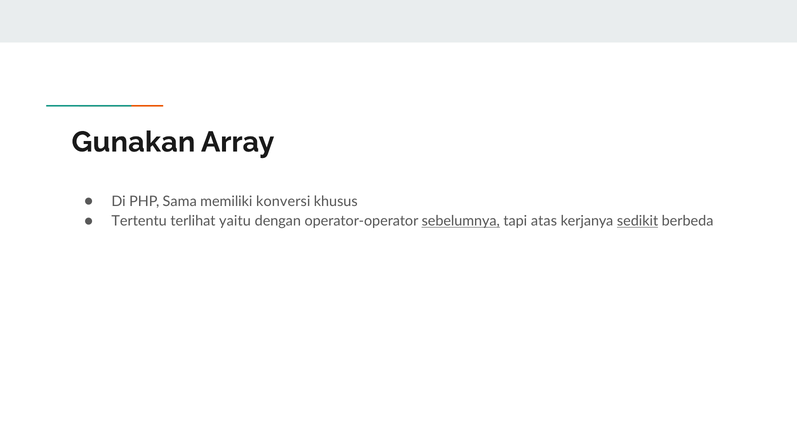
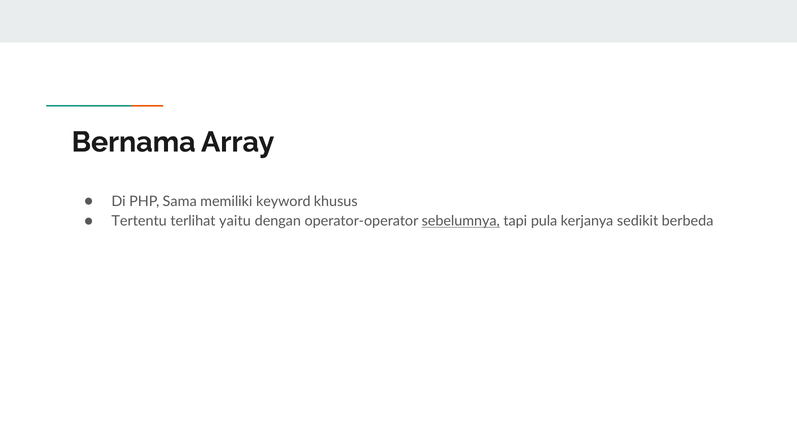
Gunakan: Gunakan -> Bernama
konversi: konversi -> keyword
atas: atas -> pula
sedikit underline: present -> none
